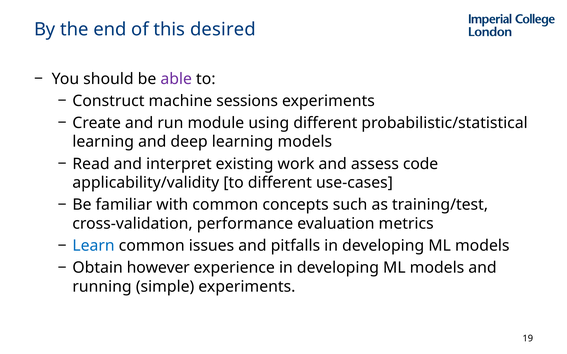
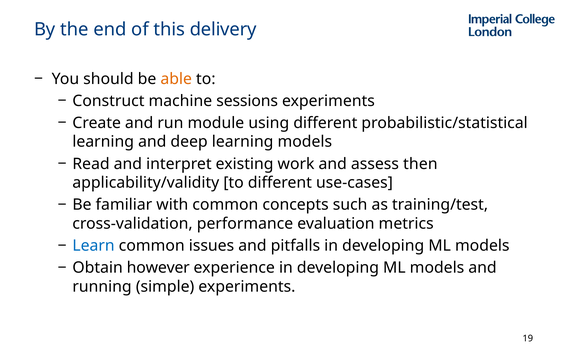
desired: desired -> delivery
able colour: purple -> orange
code: code -> then
